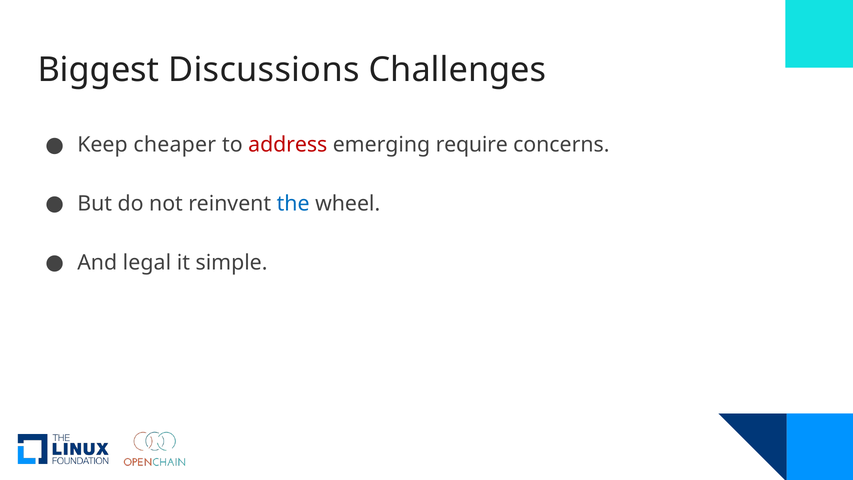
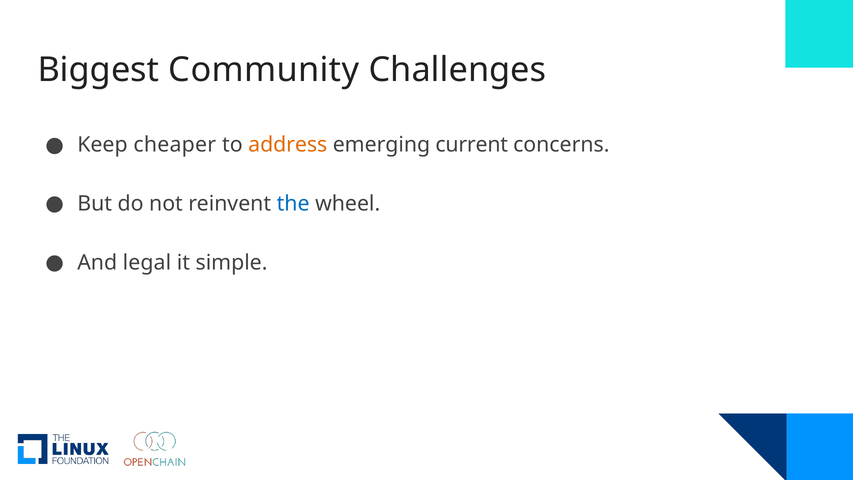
Discussions: Discussions -> Community
address colour: red -> orange
require: require -> current
